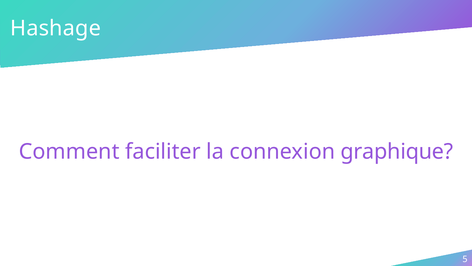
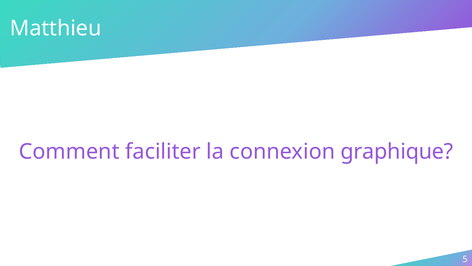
Hashage: Hashage -> Matthieu
